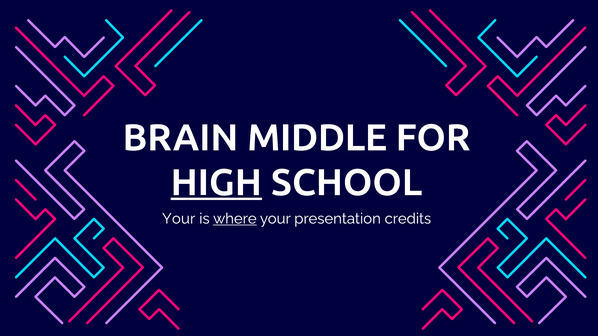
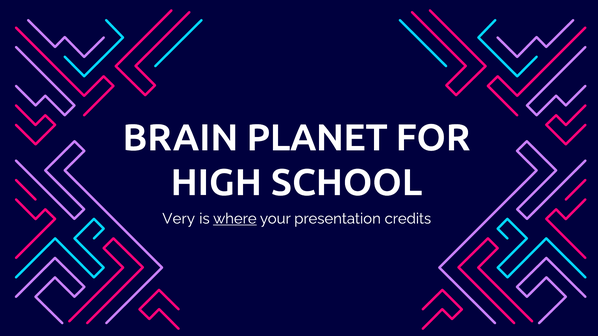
MIDDLE: MIDDLE -> PLANET
HIGH underline: present -> none
Your at (179, 219): Your -> Very
